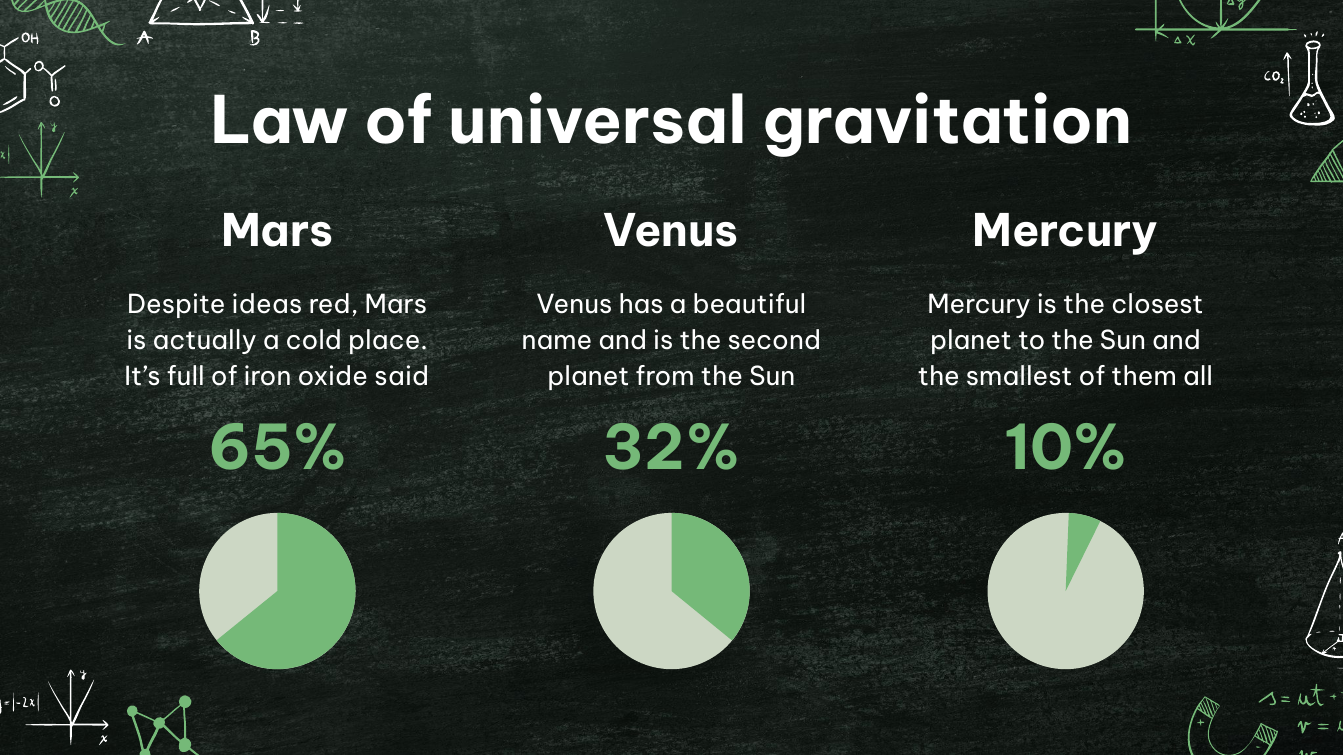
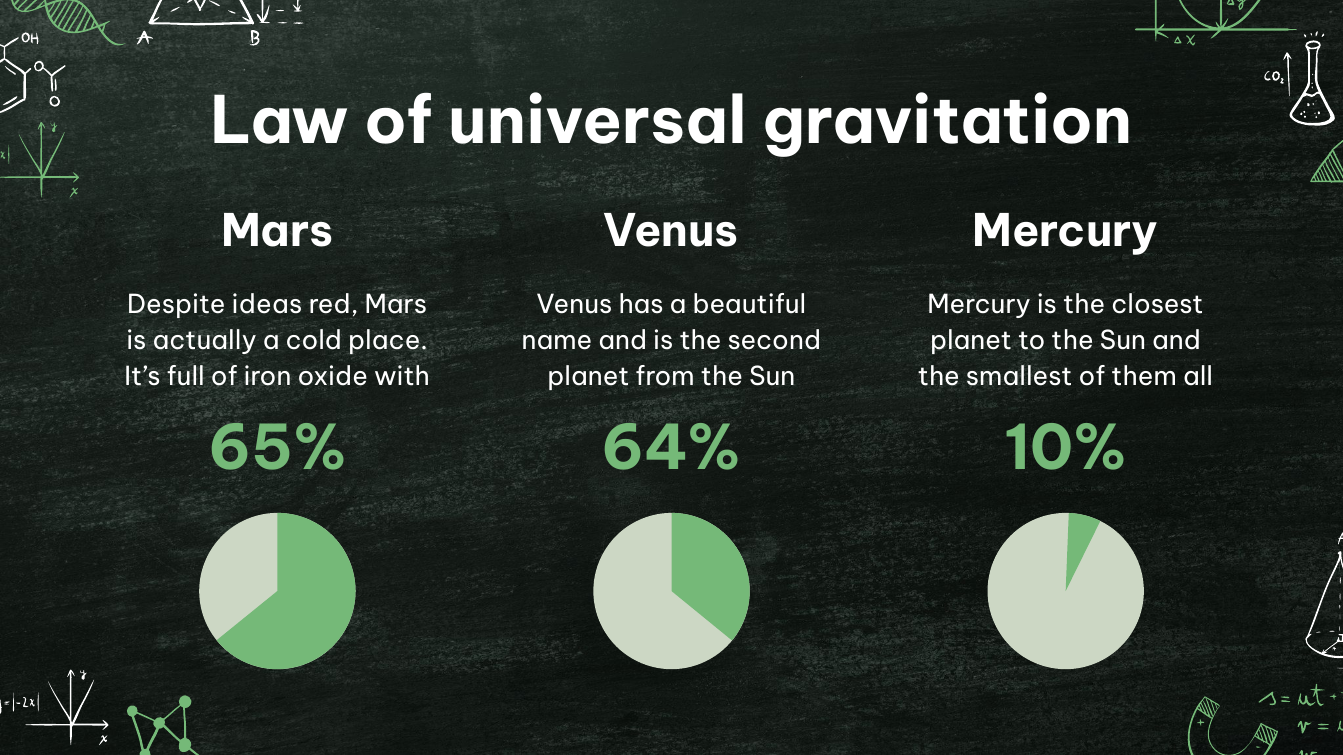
said: said -> with
32%: 32% -> 64%
